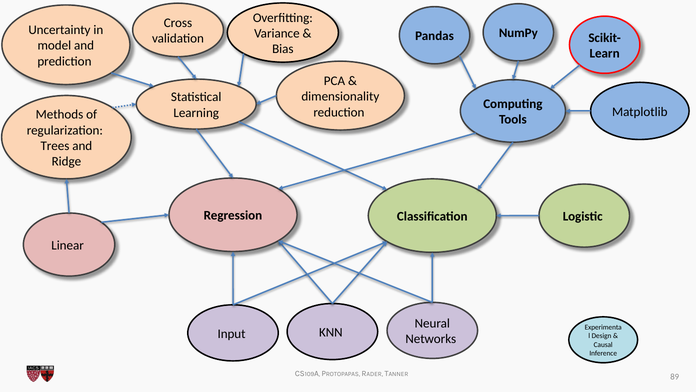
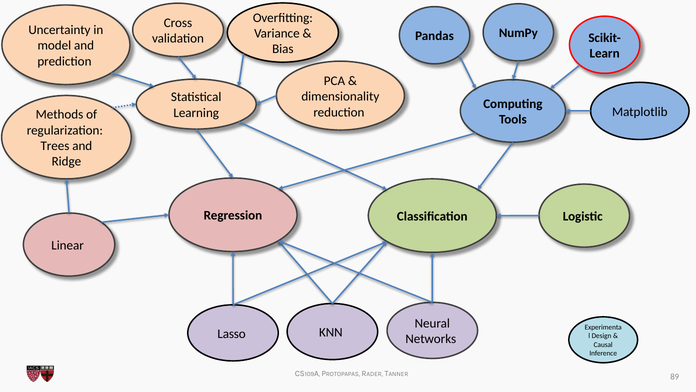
Input: Input -> Lasso
